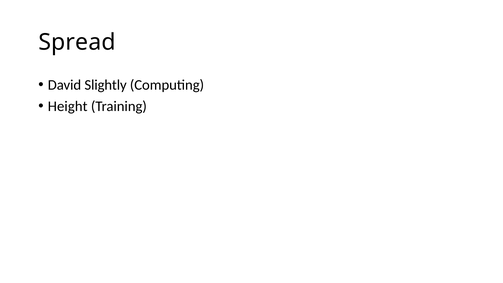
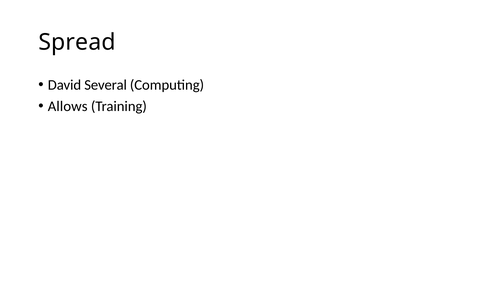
Slightly: Slightly -> Several
Height: Height -> Allows
